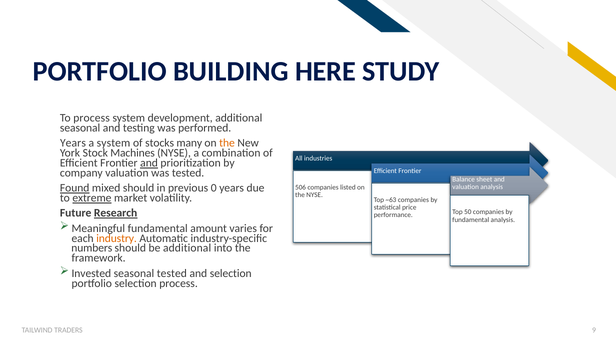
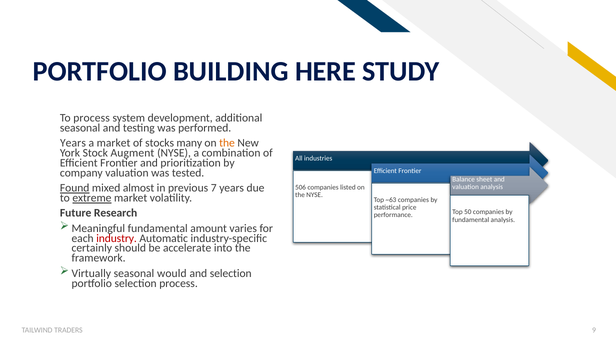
a system: system -> market
Machines: Machines -> Augment
and at (149, 163) underline: present -> none
mixed should: should -> almost
0: 0 -> 7
Research underline: present -> none
industry colour: orange -> red
numbers: numbers -> certainly
be additional: additional -> accelerate
Invested: Invested -> Virtually
seasonal tested: tested -> would
